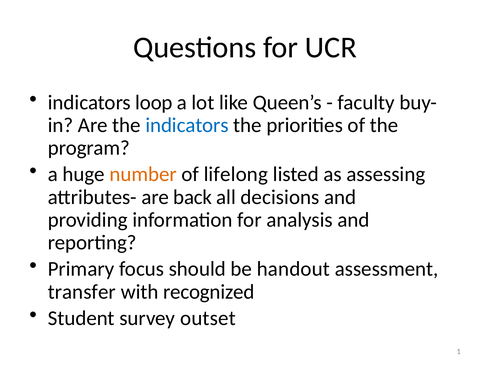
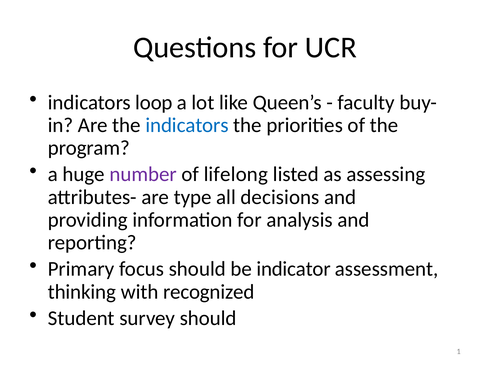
number colour: orange -> purple
back: back -> type
handout: handout -> indicator
transfer: transfer -> thinking
survey outset: outset -> should
